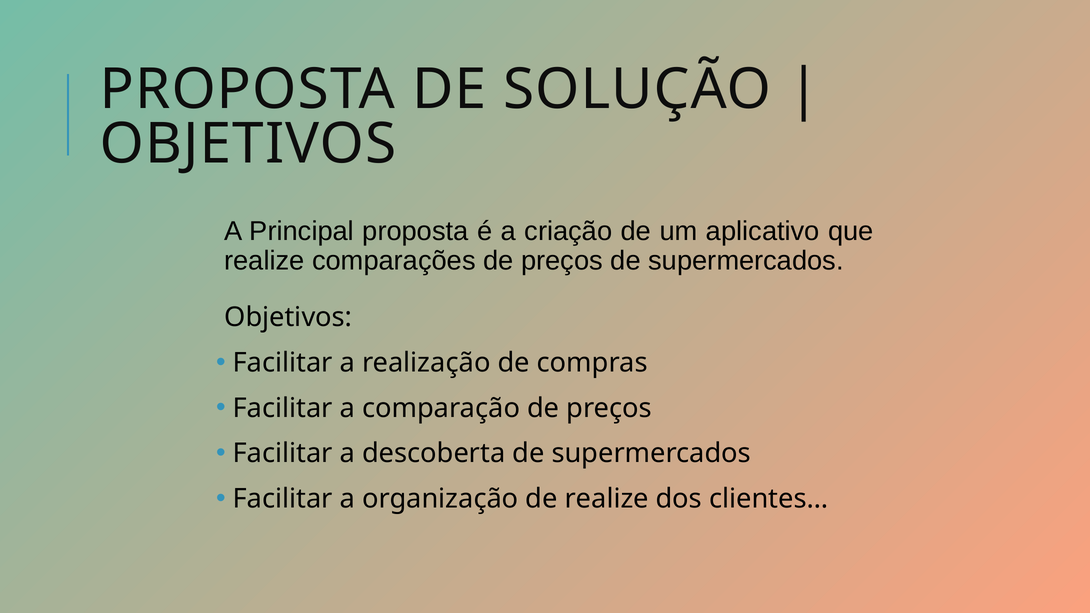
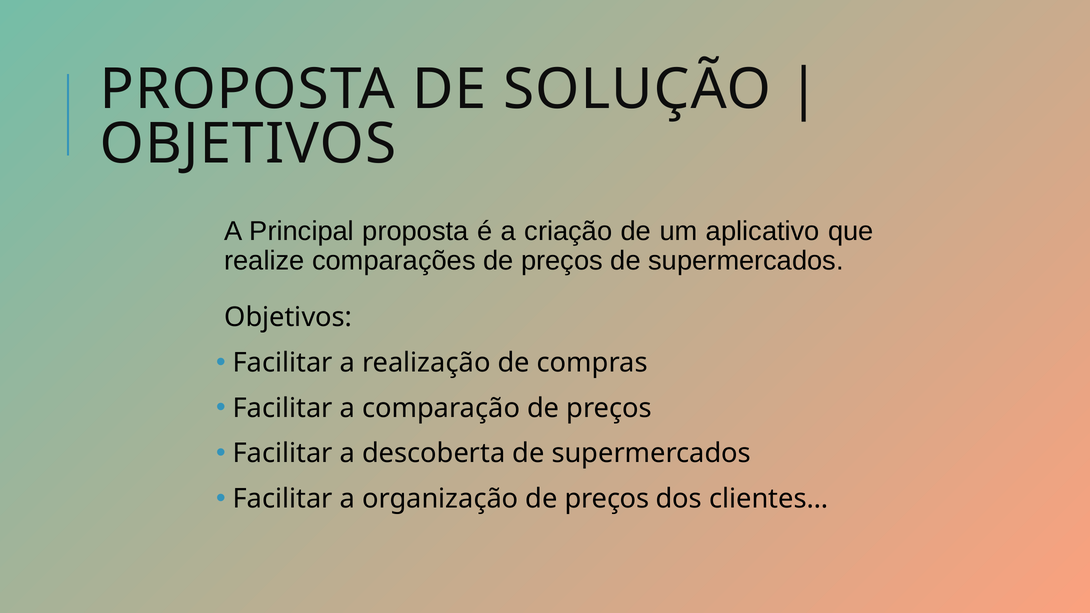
organização de realize: realize -> preços
